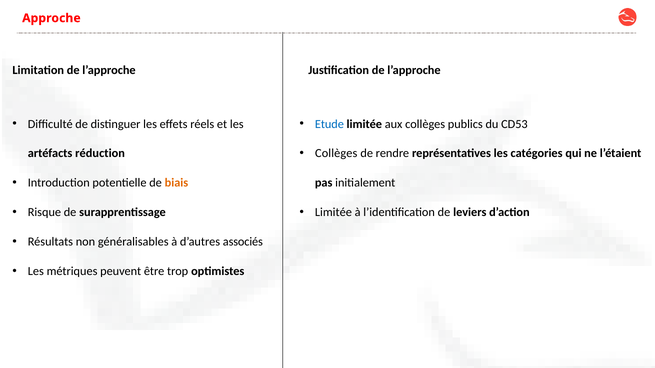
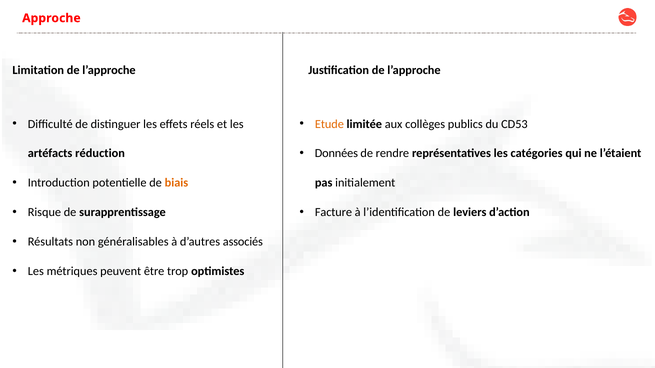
Etude colour: blue -> orange
Collèges at (336, 154): Collèges -> Données
Limitée at (333, 213): Limitée -> Facture
